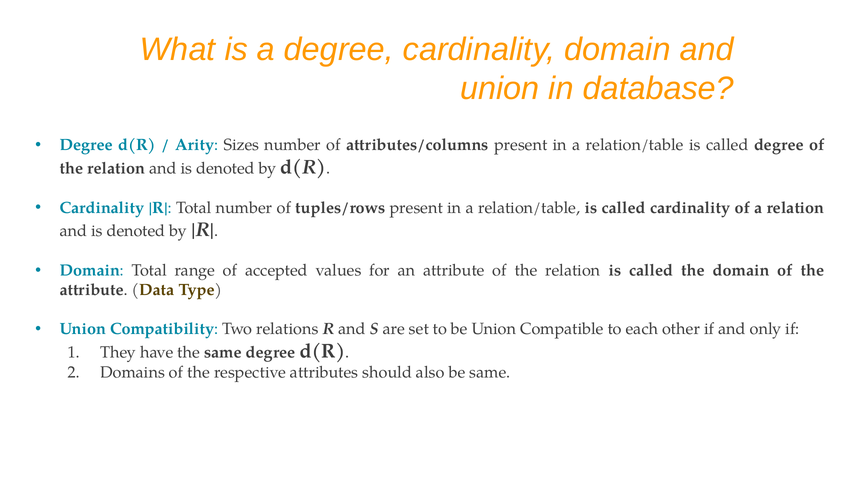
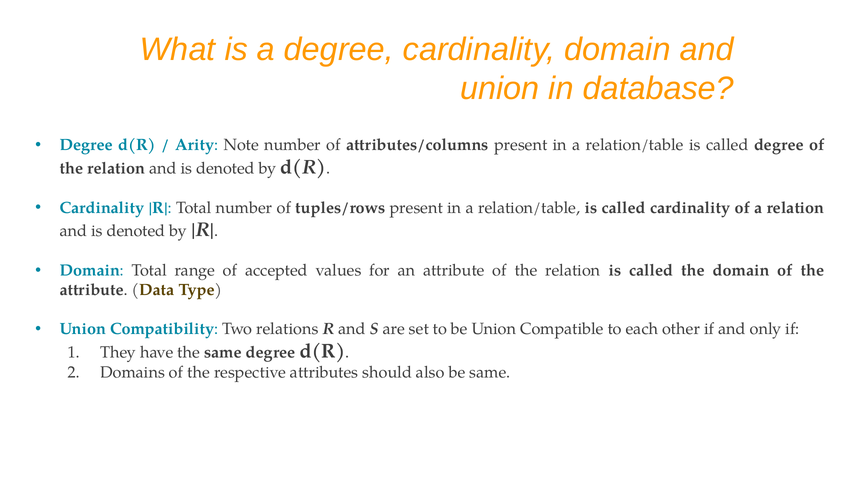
Sizes: Sizes -> Note
